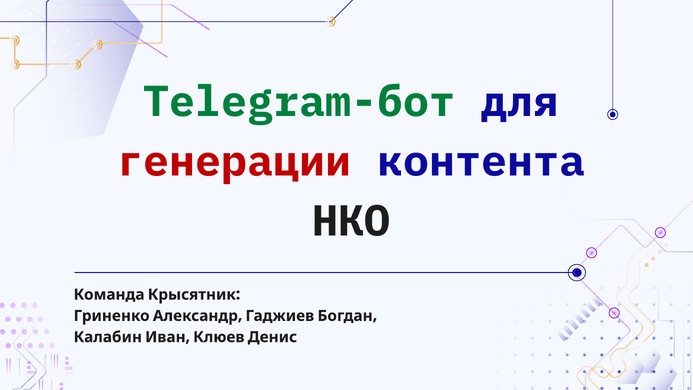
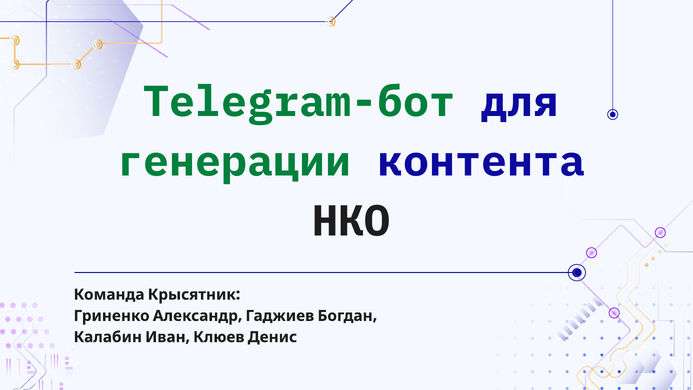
генерации colour: red -> green
